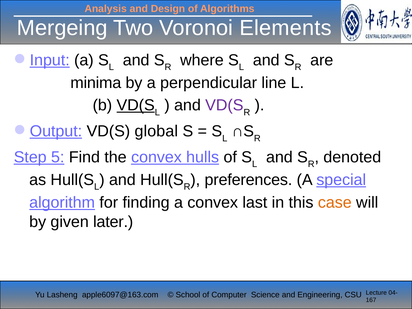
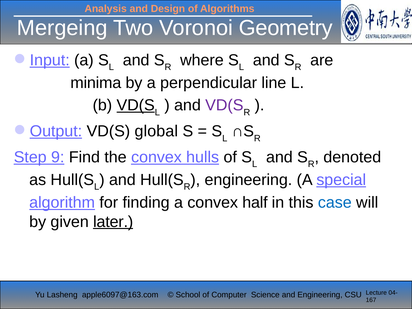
Elements: Elements -> Geometry
5: 5 -> 9
preferences at (248, 180): preferences -> engineering
last: last -> half
case colour: orange -> blue
later underline: none -> present
